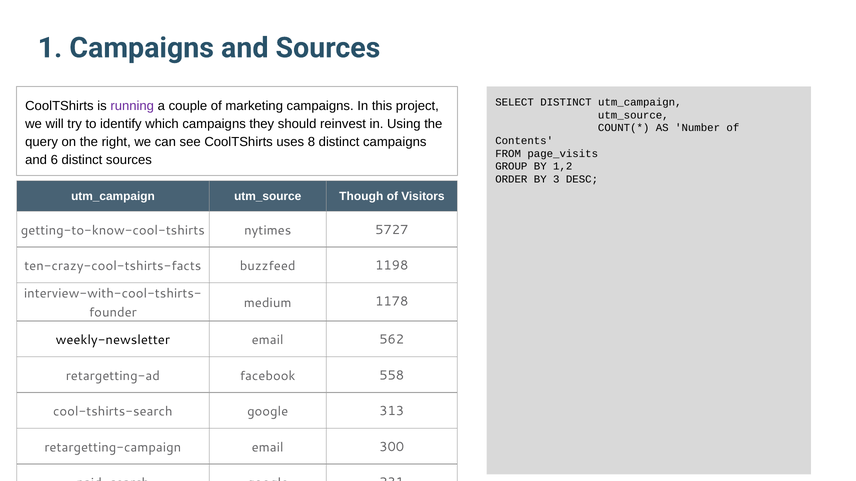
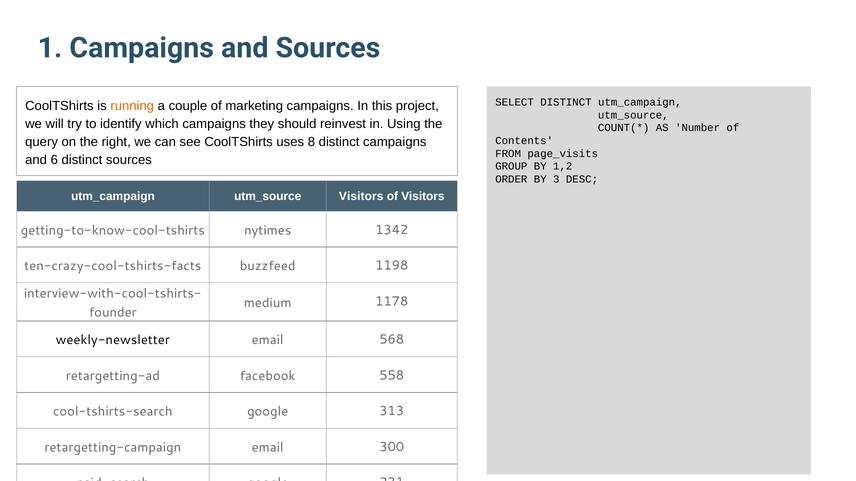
running colour: purple -> orange
utm_source Though: Though -> Visitors
5727: 5727 -> 1342
562: 562 -> 568
